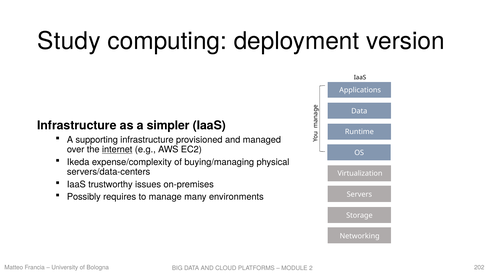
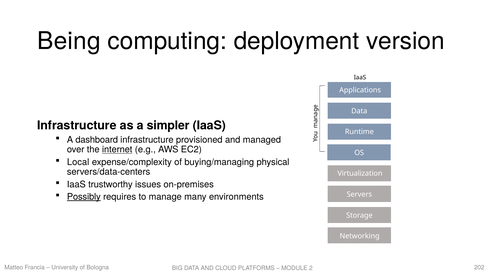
Study: Study -> Being
supporting: supporting -> dashboard
Ikeda: Ikeda -> Local
Possibly underline: none -> present
